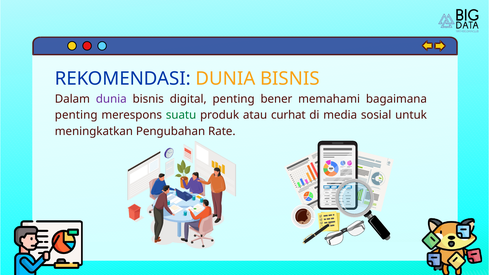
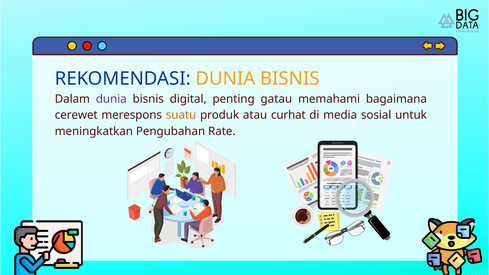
bener: bener -> gatau
penting at (76, 115): penting -> cerewet
suatu colour: green -> orange
